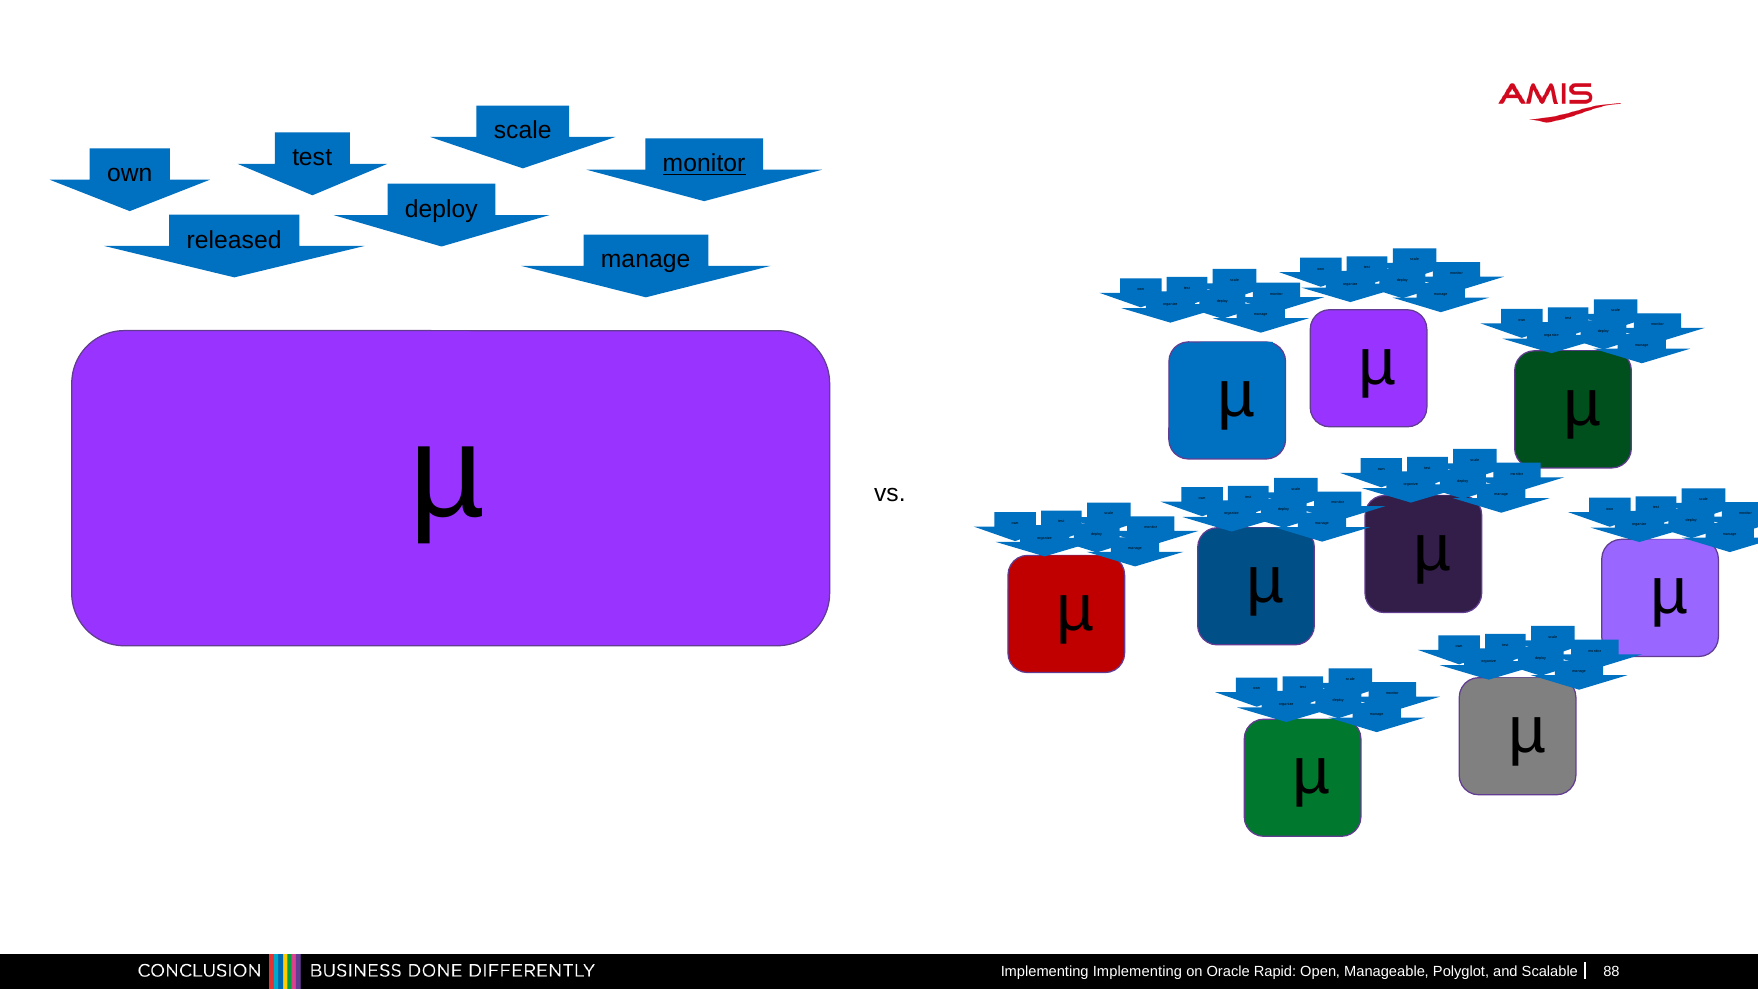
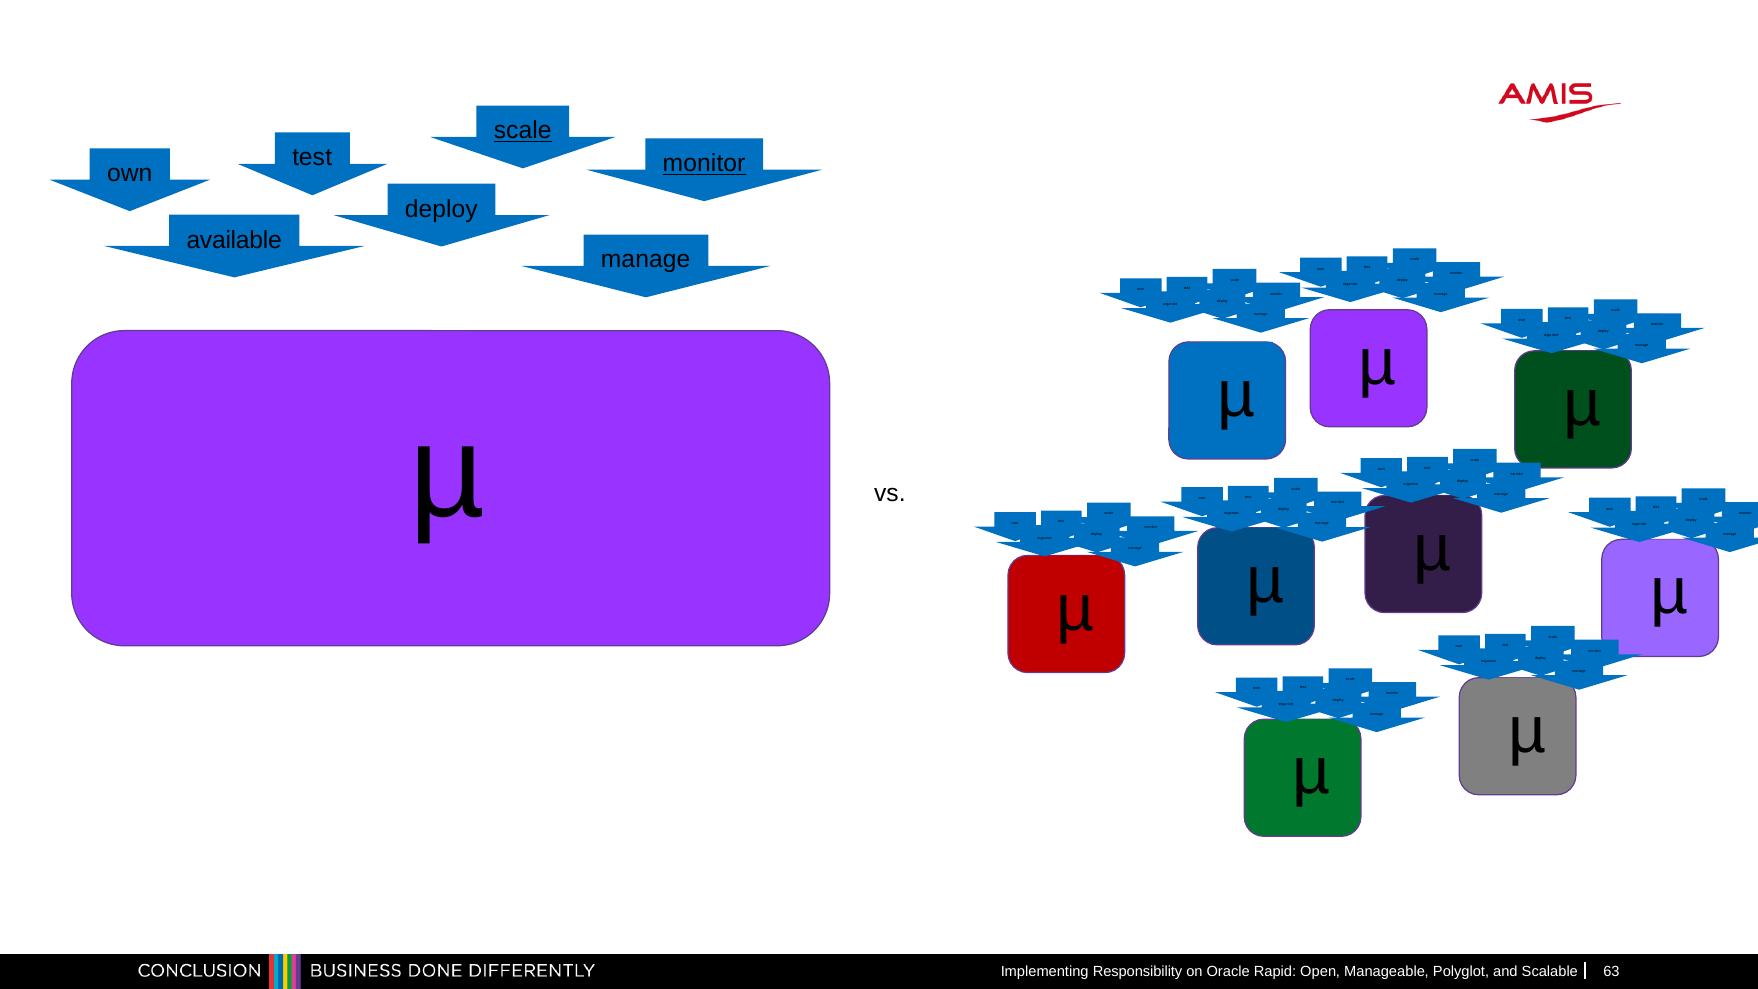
scale at (523, 131) underline: none -> present
released: released -> available
Implementing Implementing: Implementing -> Responsibility
88: 88 -> 63
